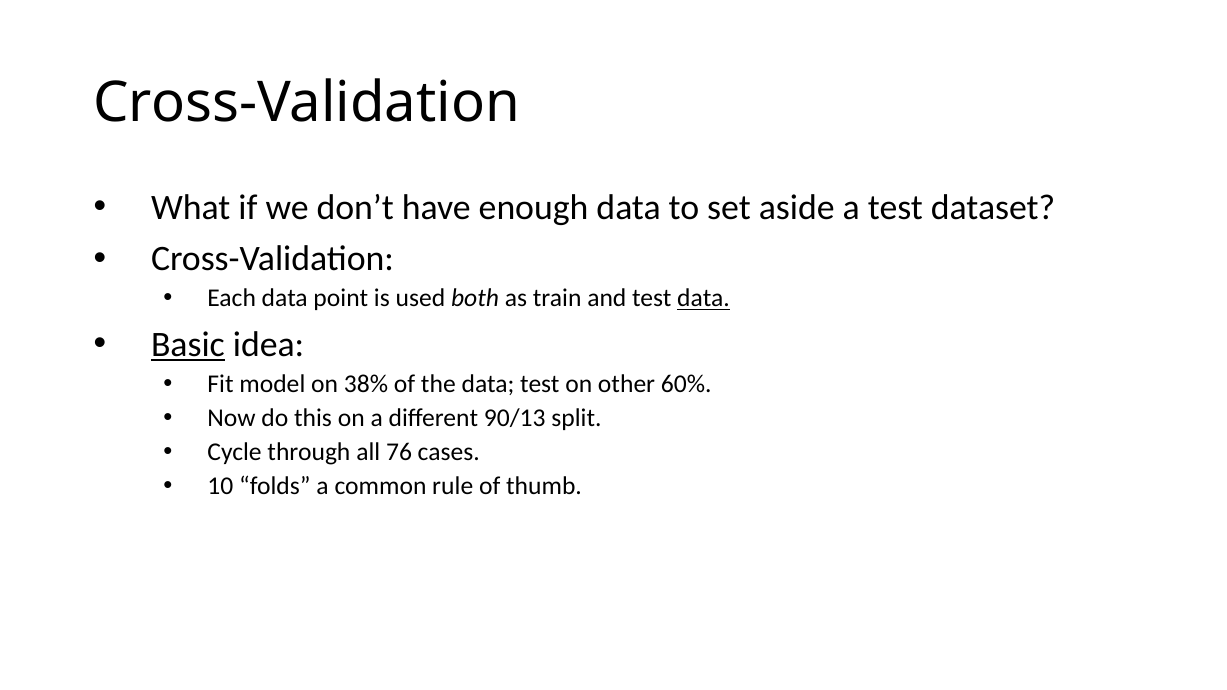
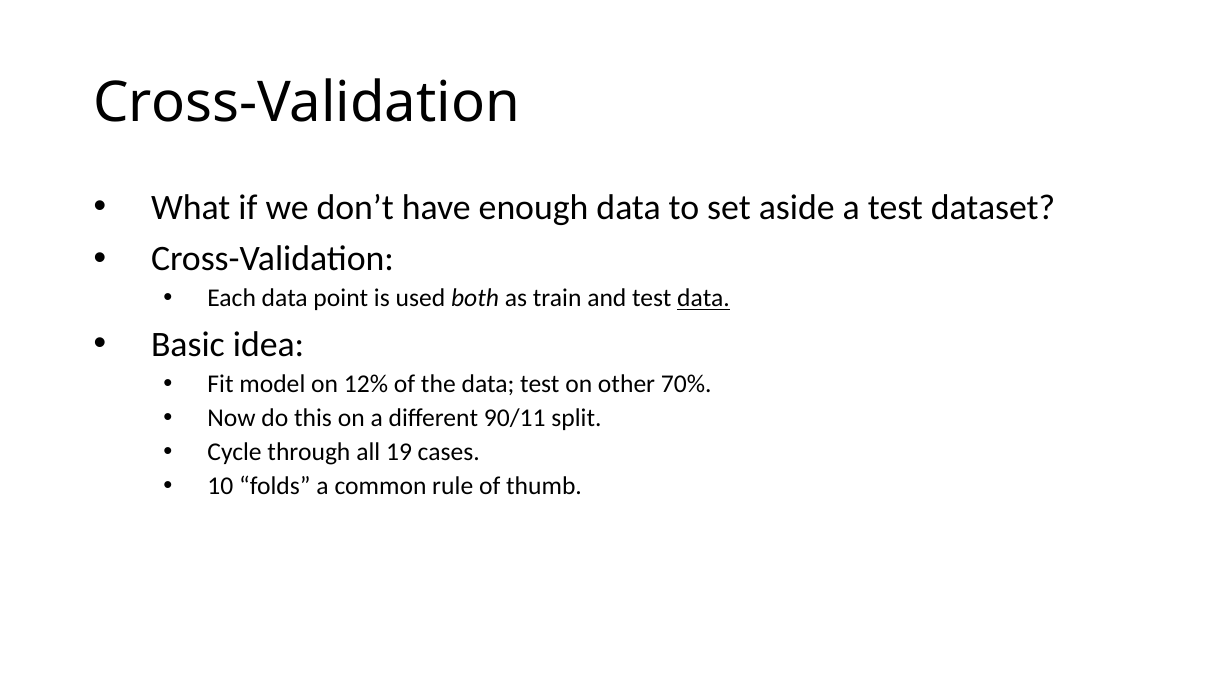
Basic underline: present -> none
38%: 38% -> 12%
60%: 60% -> 70%
90/13: 90/13 -> 90/11
76: 76 -> 19
